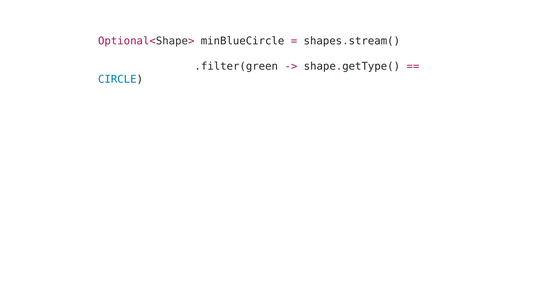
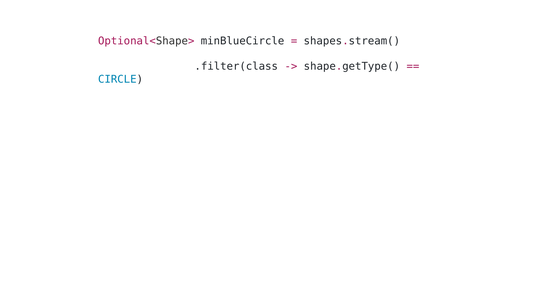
.filter(green: .filter(green -> .filter(class
